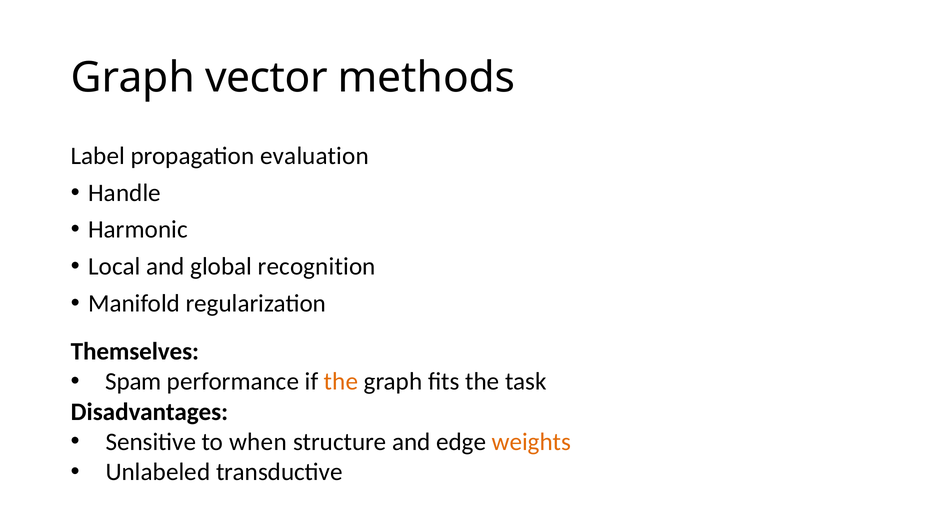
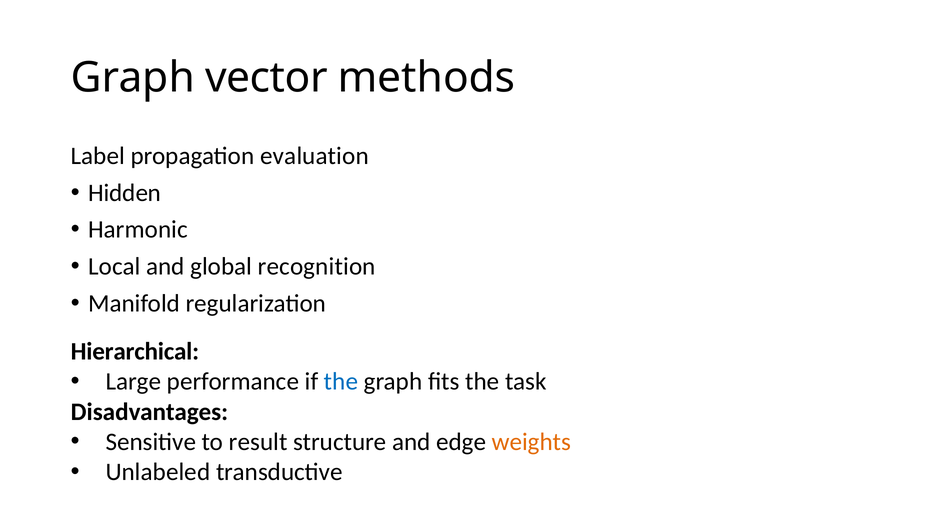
Handle: Handle -> Hidden
Themselves: Themselves -> Hierarchical
Spam: Spam -> Large
the at (341, 382) colour: orange -> blue
when: when -> result
